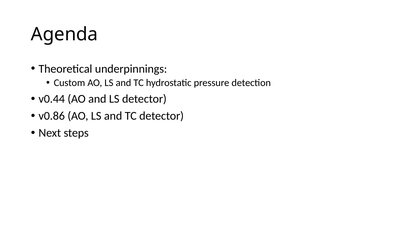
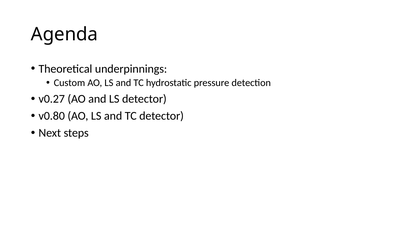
v0.44: v0.44 -> v0.27
v0.86: v0.86 -> v0.80
